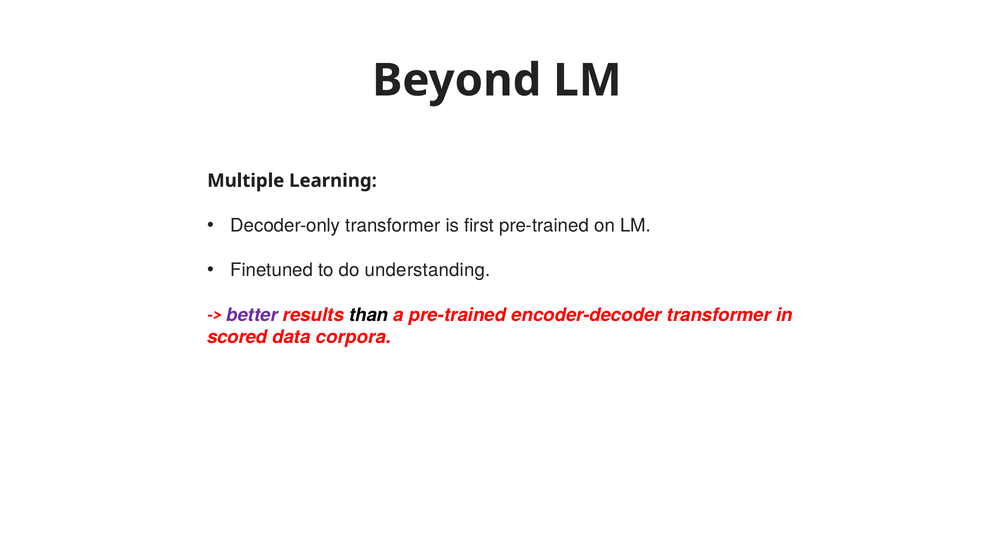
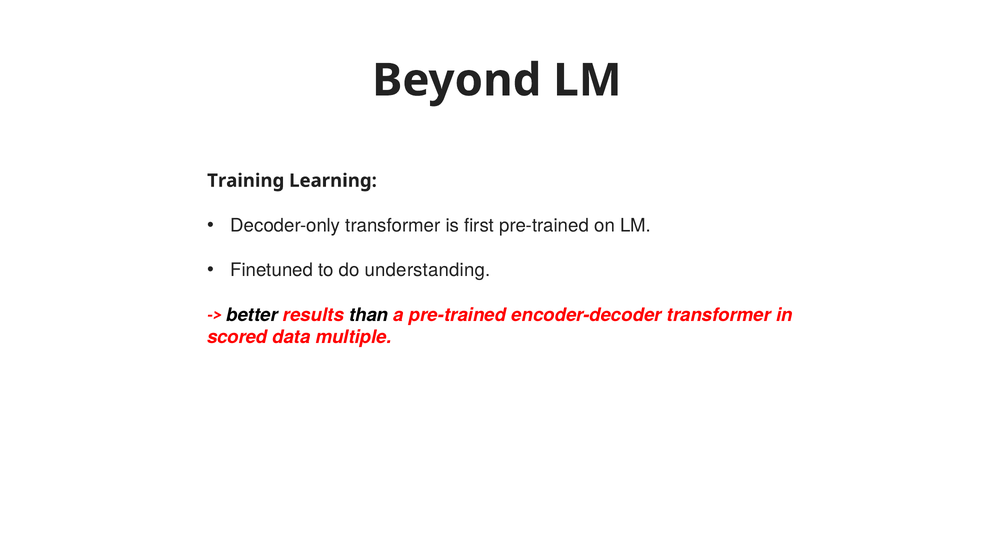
Multiple: Multiple -> Training
better colour: purple -> black
corpora: corpora -> multiple
